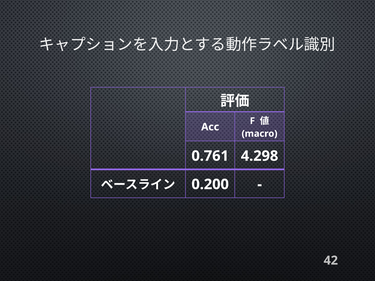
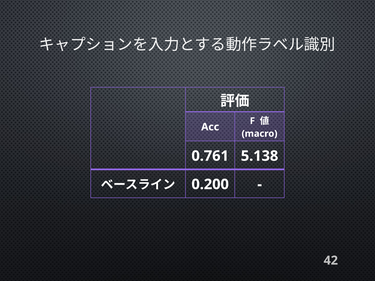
4.298: 4.298 -> 5.138
